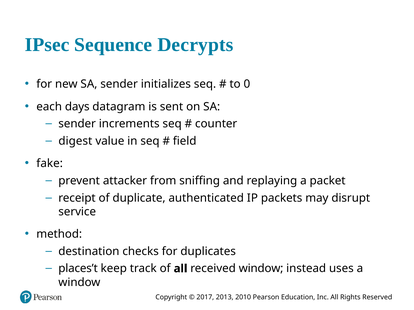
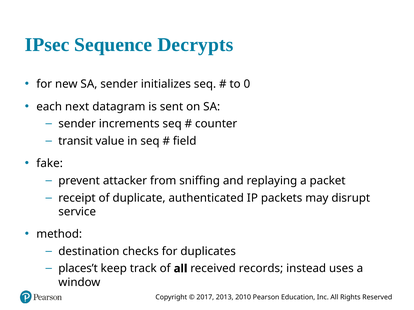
days: days -> next
digest: digest -> transit
received window: window -> records
